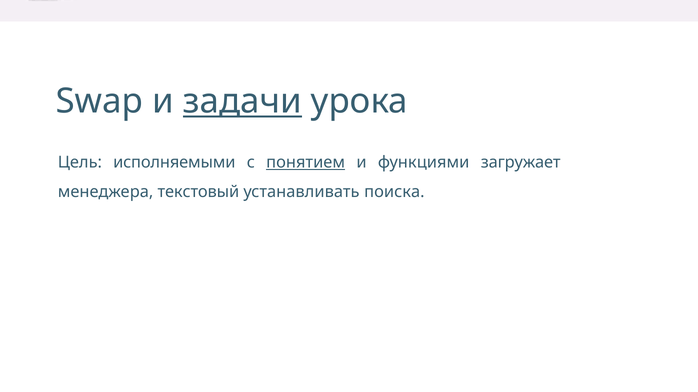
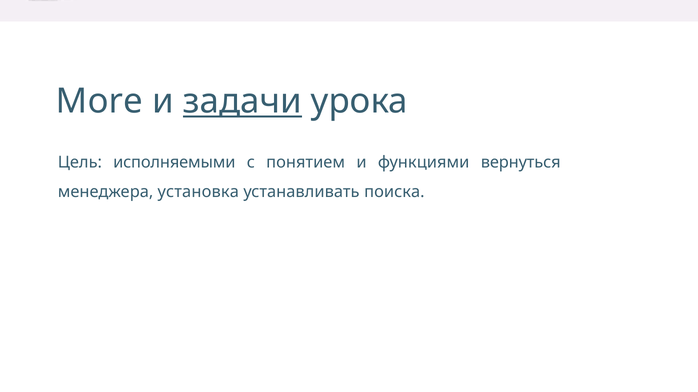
Swap: Swap -> More
понятием underline: present -> none
загружает: загружает -> вернуться
текстовый: текстовый -> установка
